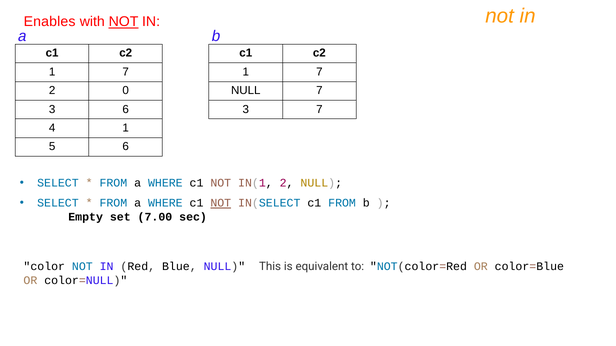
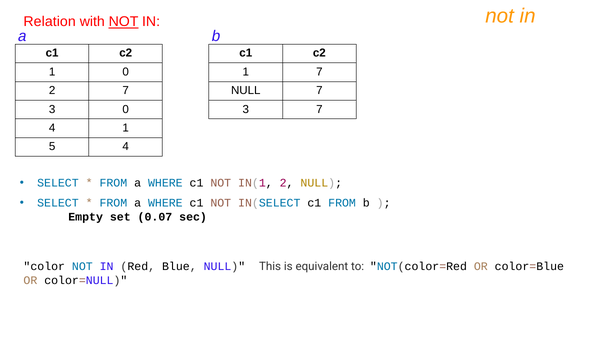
Enables: Enables -> Relation
7 at (126, 72): 7 -> 0
2 0: 0 -> 7
3 6: 6 -> 0
5 6: 6 -> 4
NOT at (221, 203) underline: present -> none
7.00: 7.00 -> 0.07
